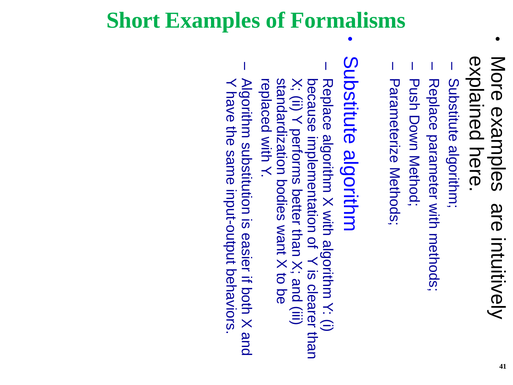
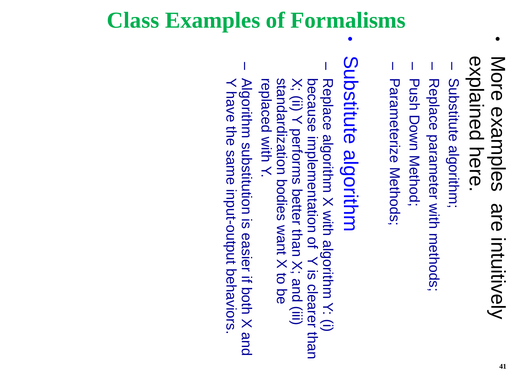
Short: Short -> Class
